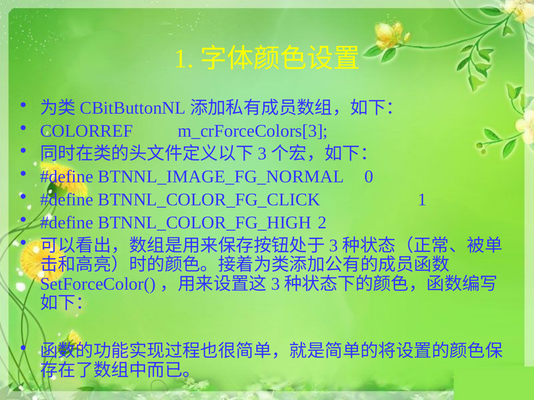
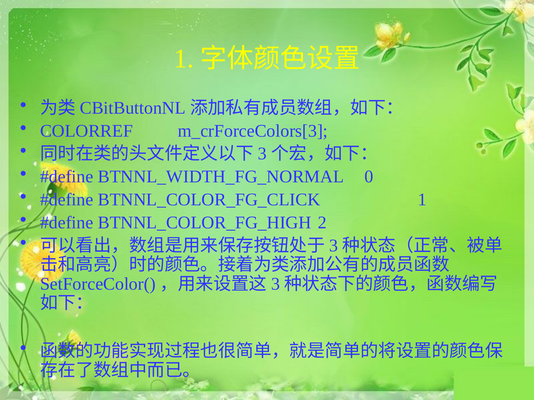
BTNNL_IMAGE_FG_NORMAL: BTNNL_IMAGE_FG_NORMAL -> BTNNL_WIDTH_FG_NORMAL
